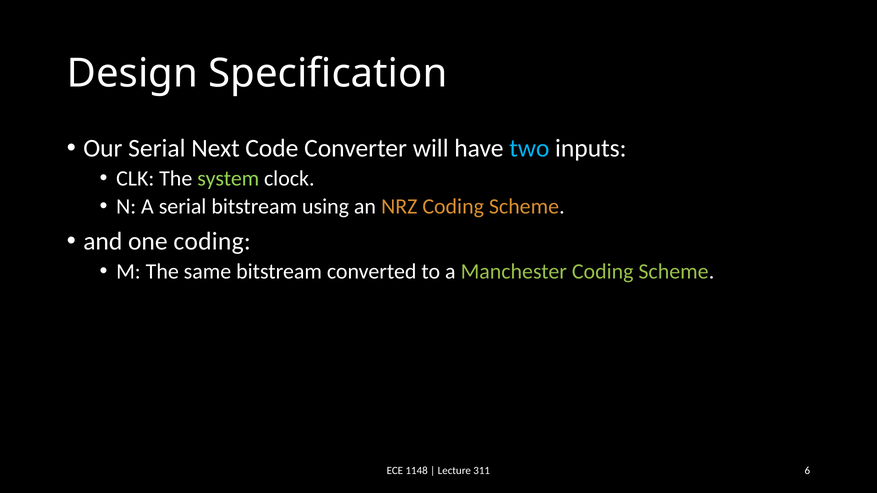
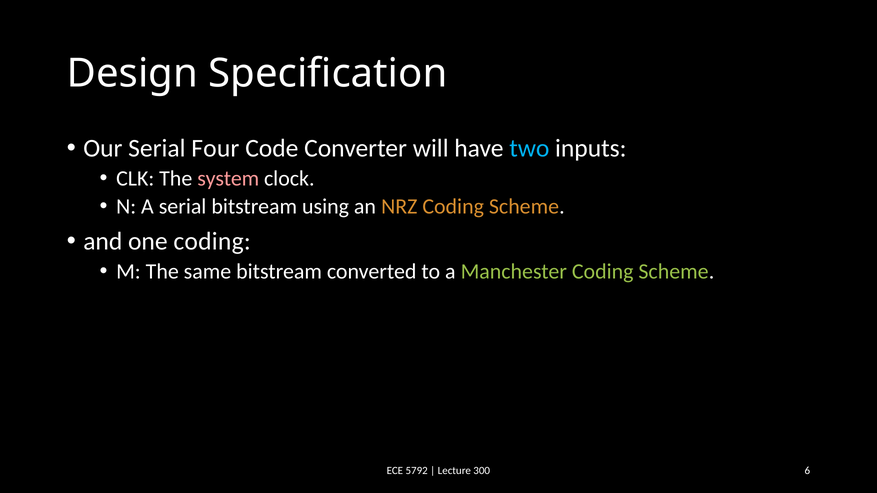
Next: Next -> Four
system colour: light green -> pink
1148: 1148 -> 5792
311: 311 -> 300
